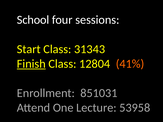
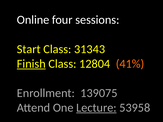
School: School -> Online
851031: 851031 -> 139075
Lecture underline: none -> present
